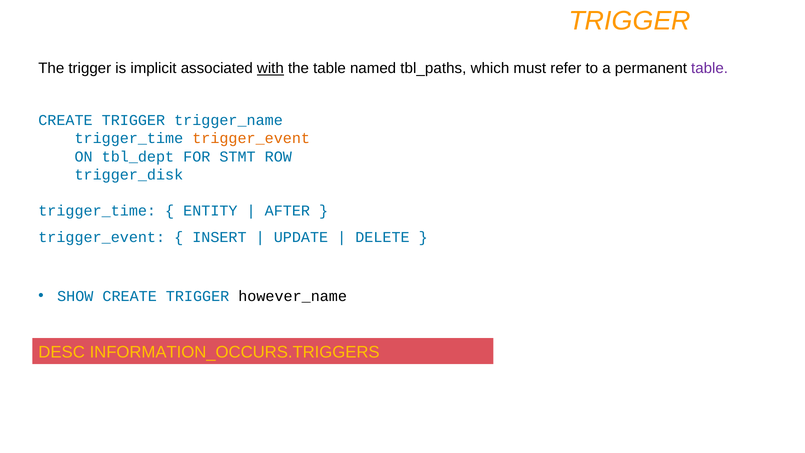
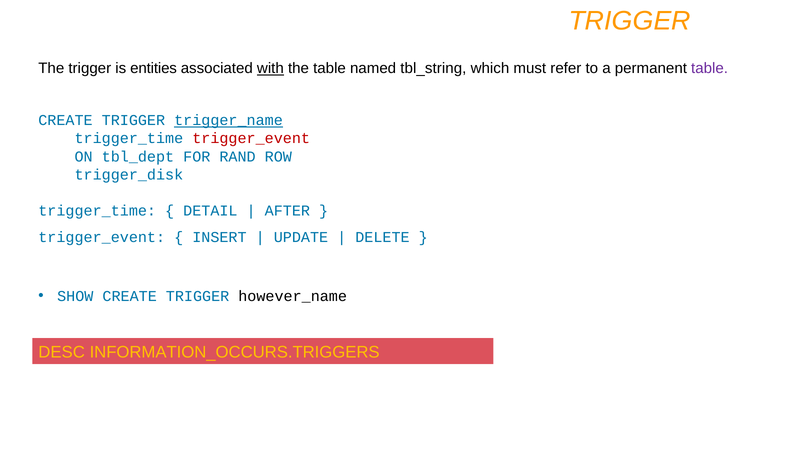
implicit: implicit -> entities
tbl_paths: tbl_paths -> tbl_string
trigger_name underline: none -> present
trigger_event at (251, 138) colour: orange -> red
STMT: STMT -> RAND
ENTITY: ENTITY -> DETAIL
